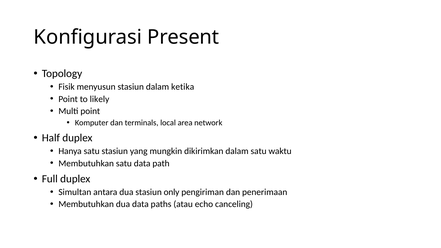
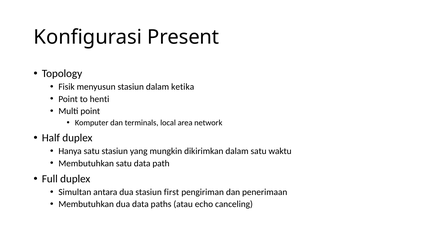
likely: likely -> henti
only: only -> first
